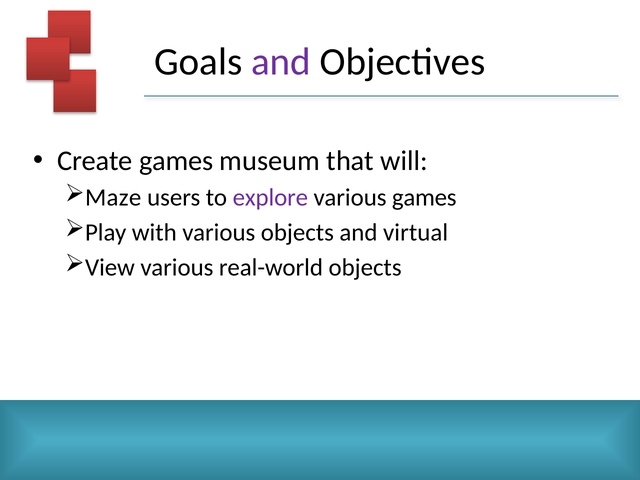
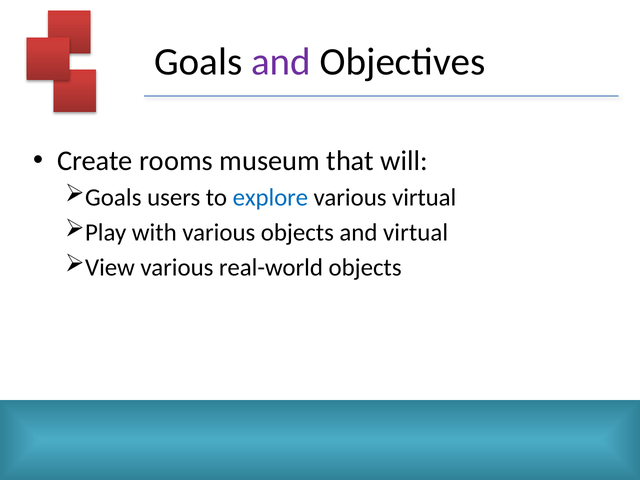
Create games: games -> rooms
Maze at (113, 198): Maze -> Goals
explore colour: purple -> blue
various games: games -> virtual
